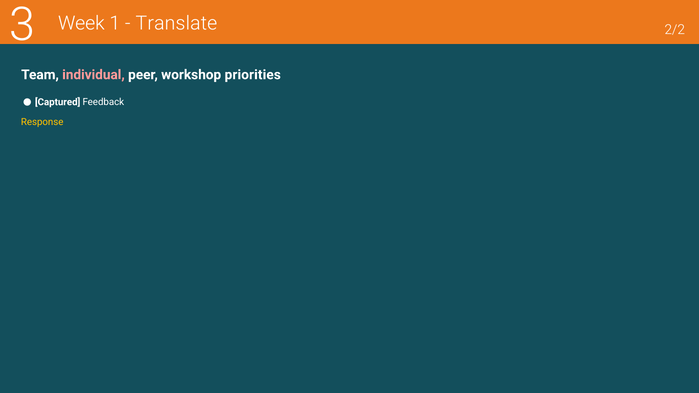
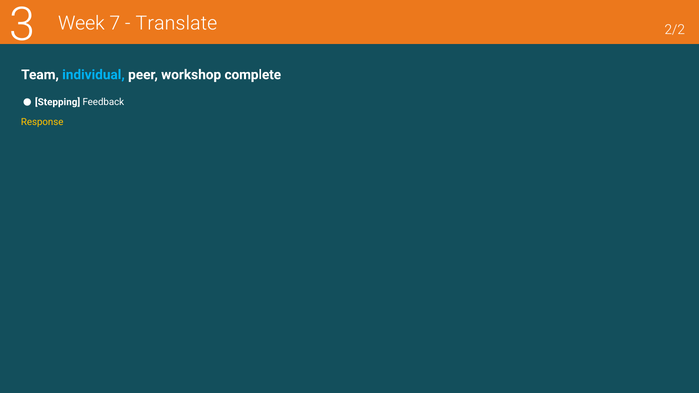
1: 1 -> 7
individual colour: pink -> light blue
priorities: priorities -> complete
Captured: Captured -> Stepping
